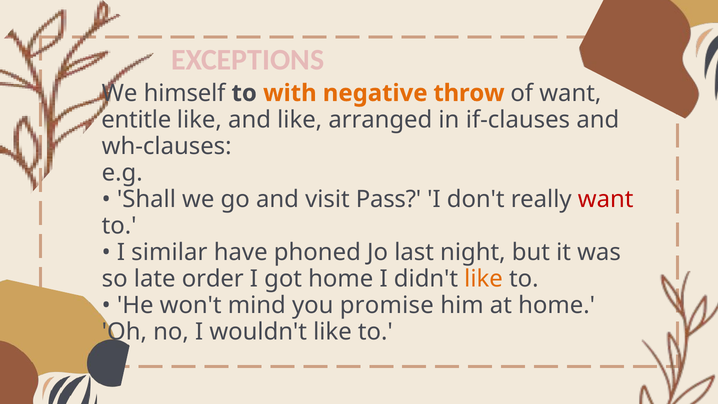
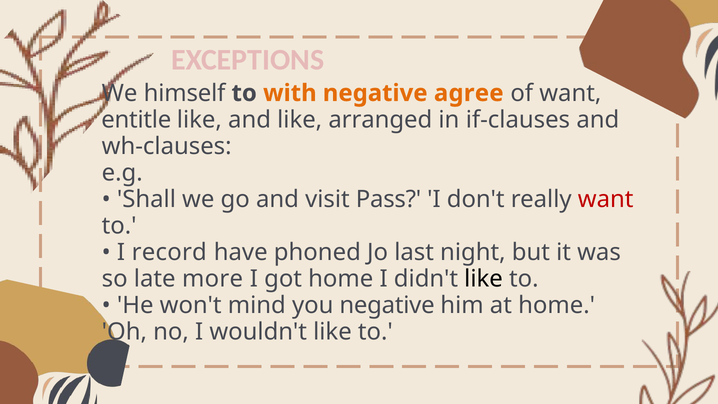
throw: throw -> agree
similar: similar -> record
order: order -> more
like at (484, 279) colour: orange -> black
you promise: promise -> negative
